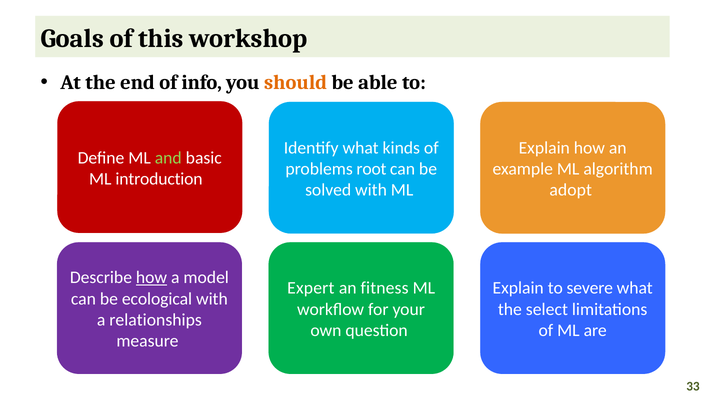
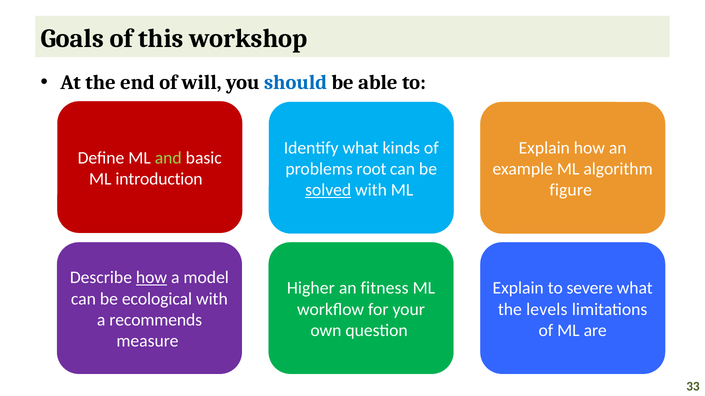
info: info -> will
should colour: orange -> blue
solved underline: none -> present
adopt: adopt -> figure
Expert: Expert -> Higher
select: select -> levels
relationships: relationships -> recommends
